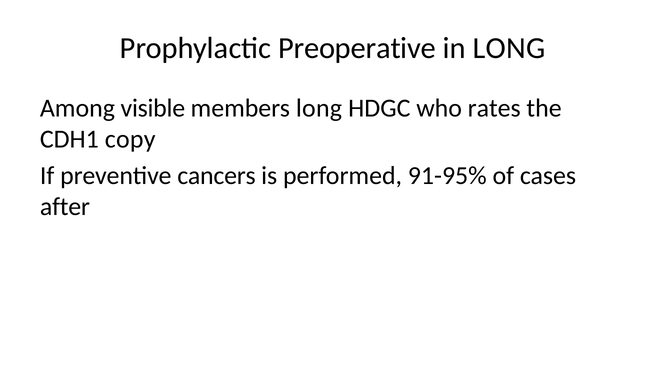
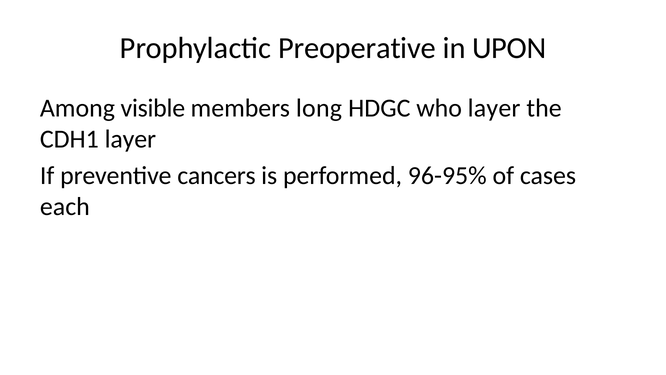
in LONG: LONG -> UPON
who rates: rates -> layer
CDH1 copy: copy -> layer
91-95%: 91-95% -> 96-95%
after: after -> each
